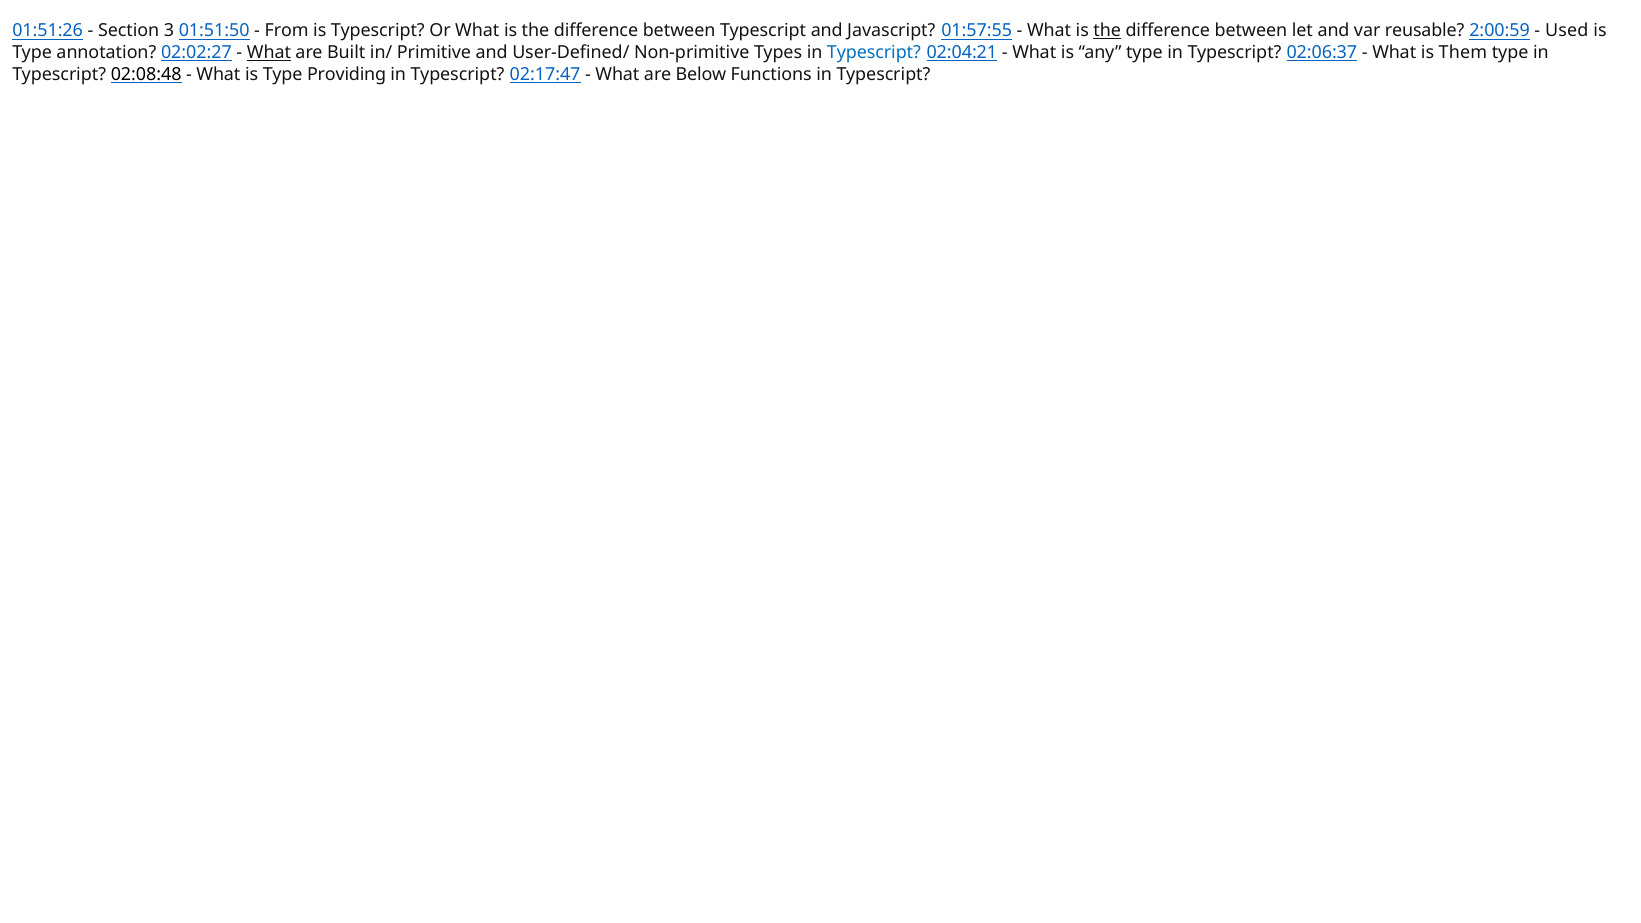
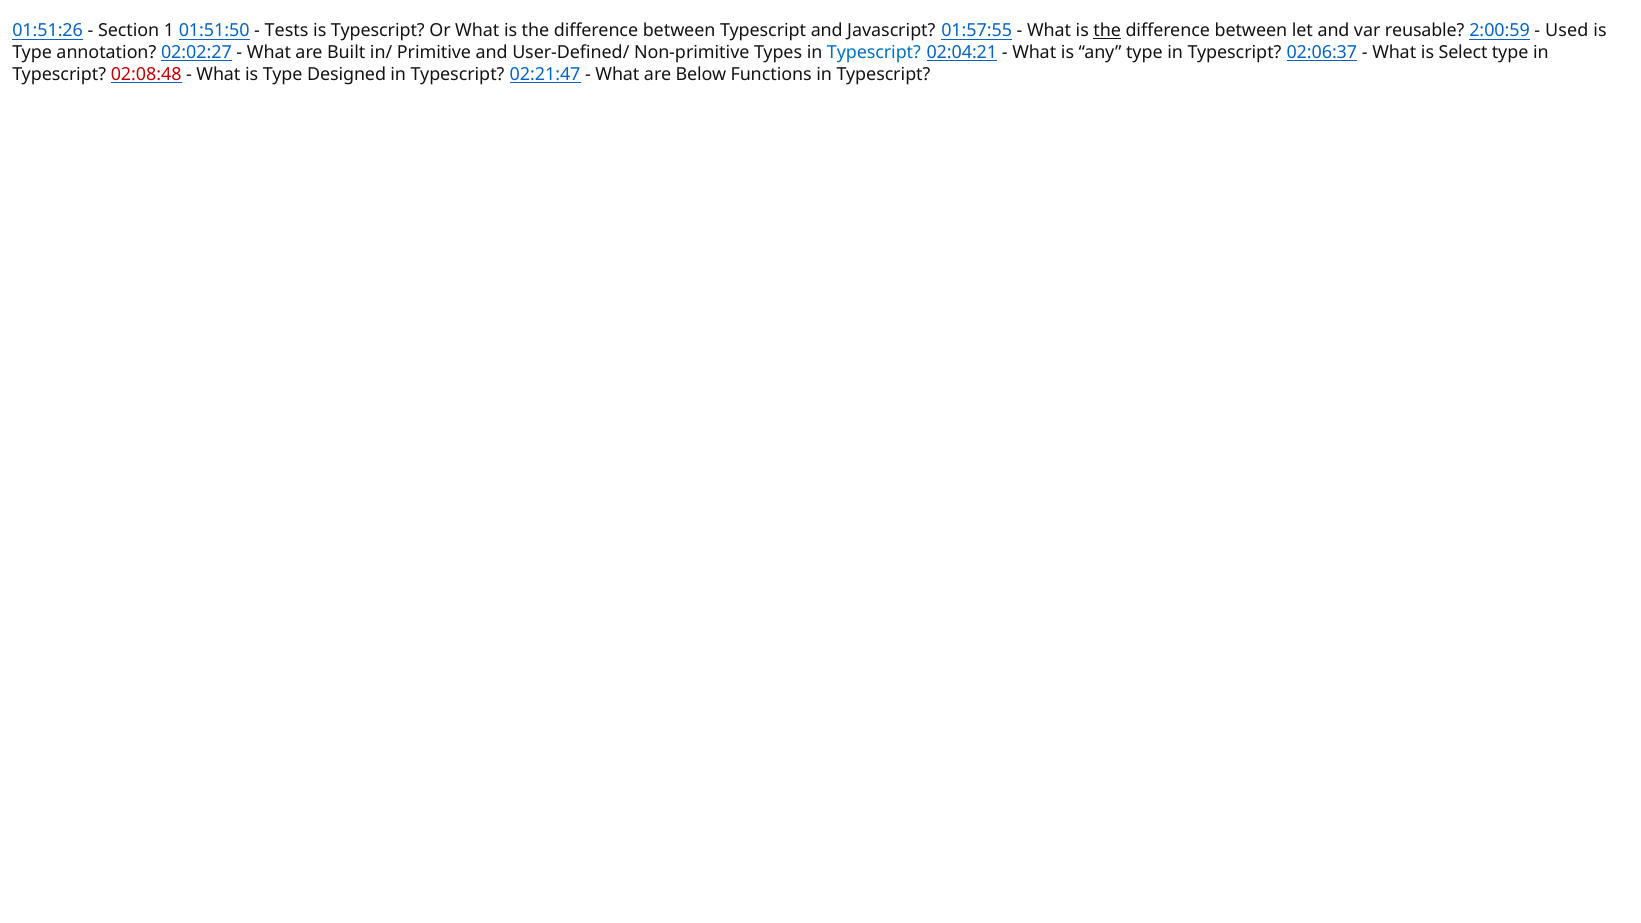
3: 3 -> 1
From: From -> Tests
What at (269, 53) underline: present -> none
Them: Them -> Select
02:08:48 colour: black -> red
Providing: Providing -> Designed
02:17:47: 02:17:47 -> 02:21:47
